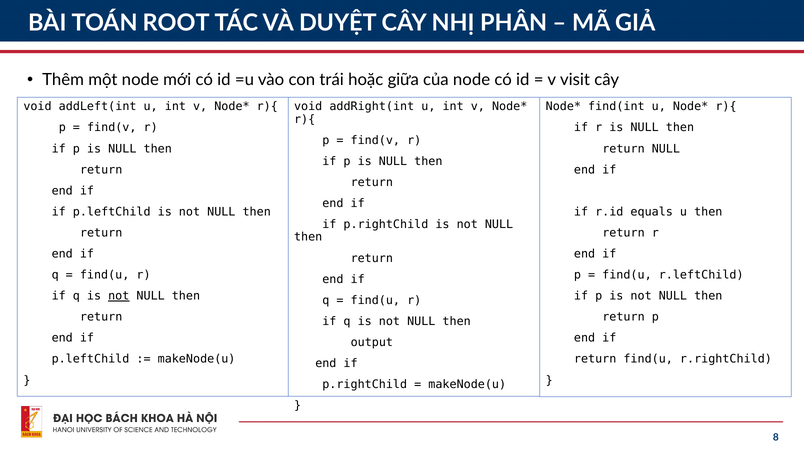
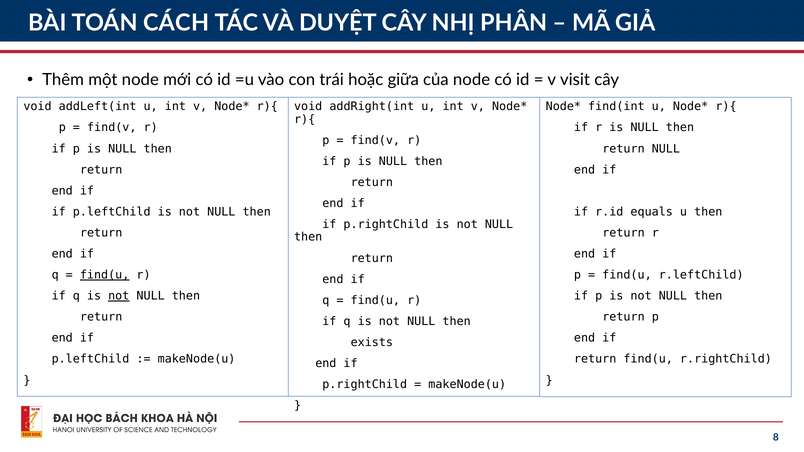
ROOT: ROOT -> CÁCH
find(u at (105, 275) underline: none -> present
output: output -> exists
